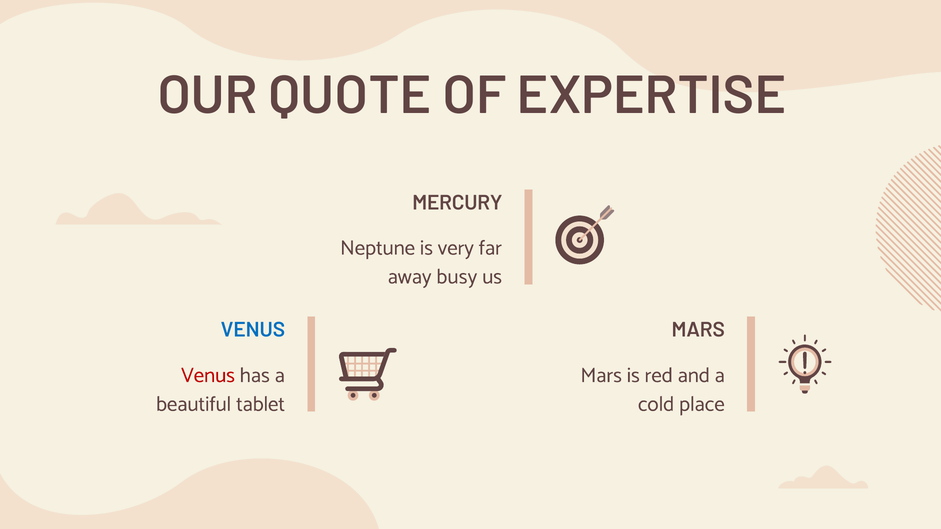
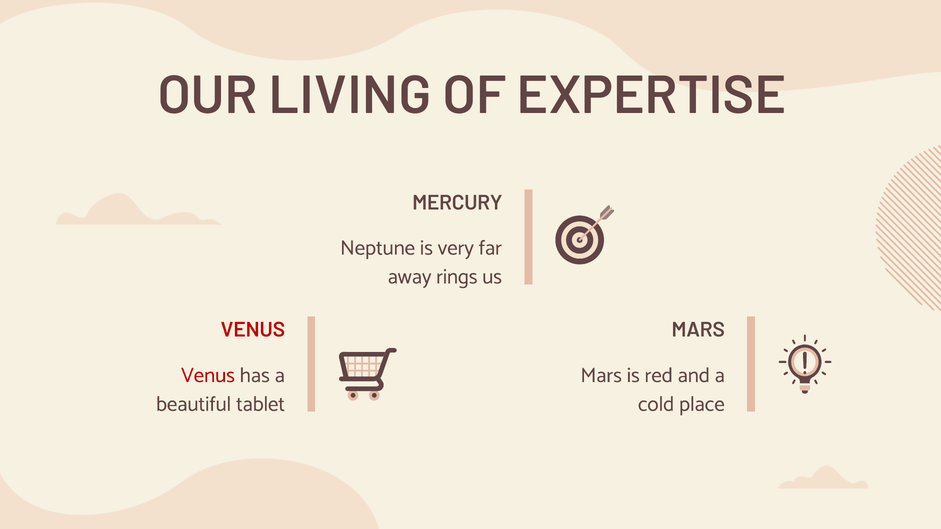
QUOTE: QUOTE -> LIVING
busy: busy -> rings
VENUS at (253, 330) colour: blue -> red
